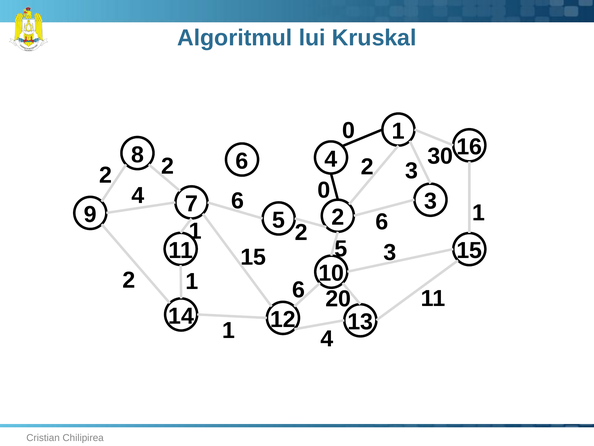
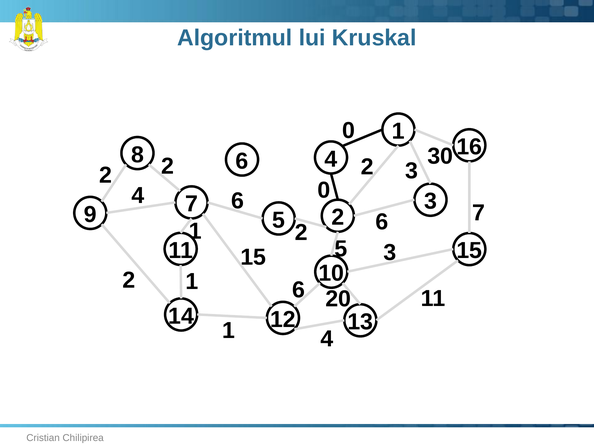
1 at (479, 213): 1 -> 7
